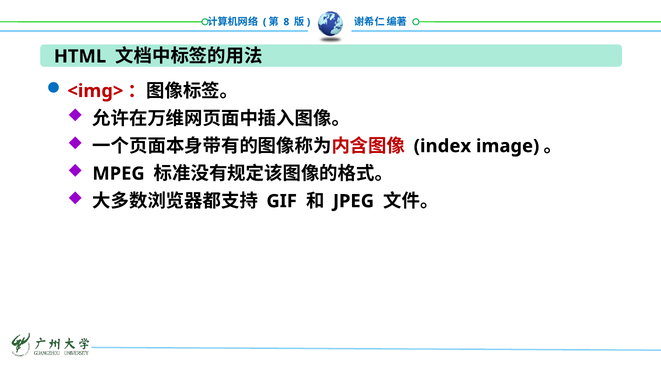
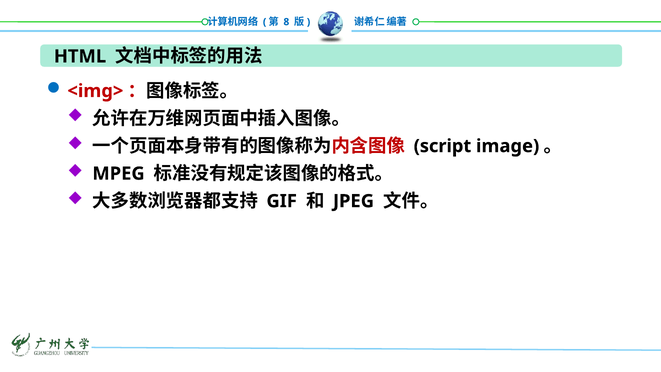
index: index -> script
